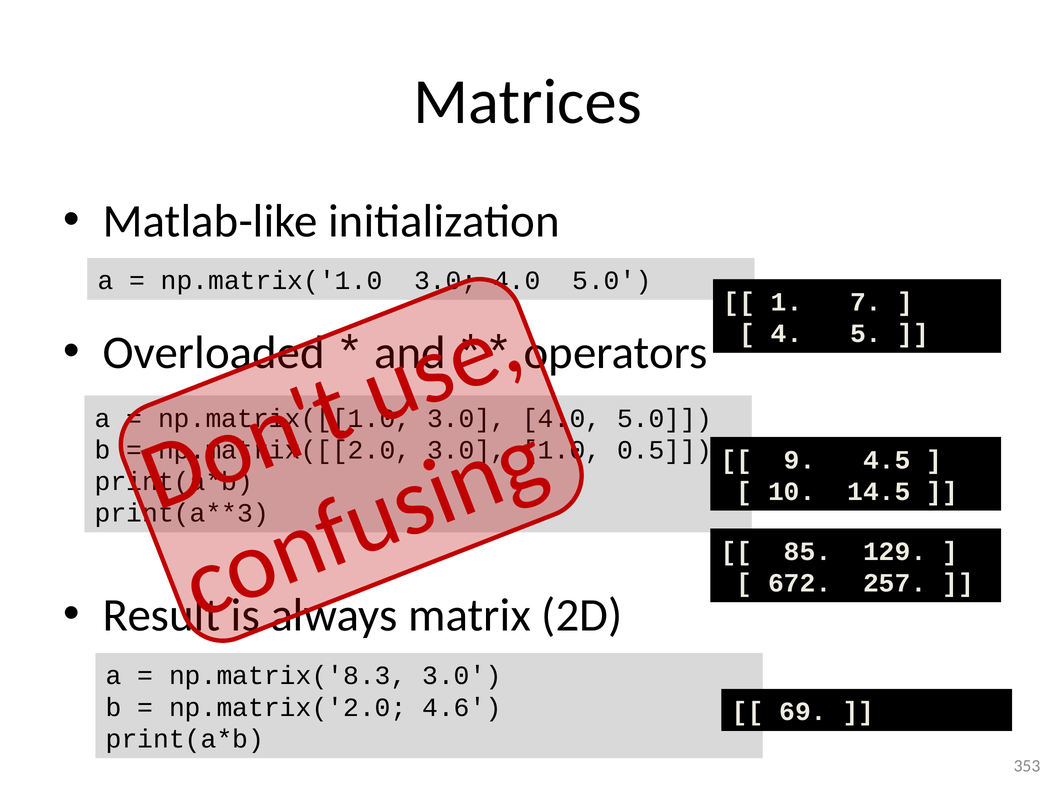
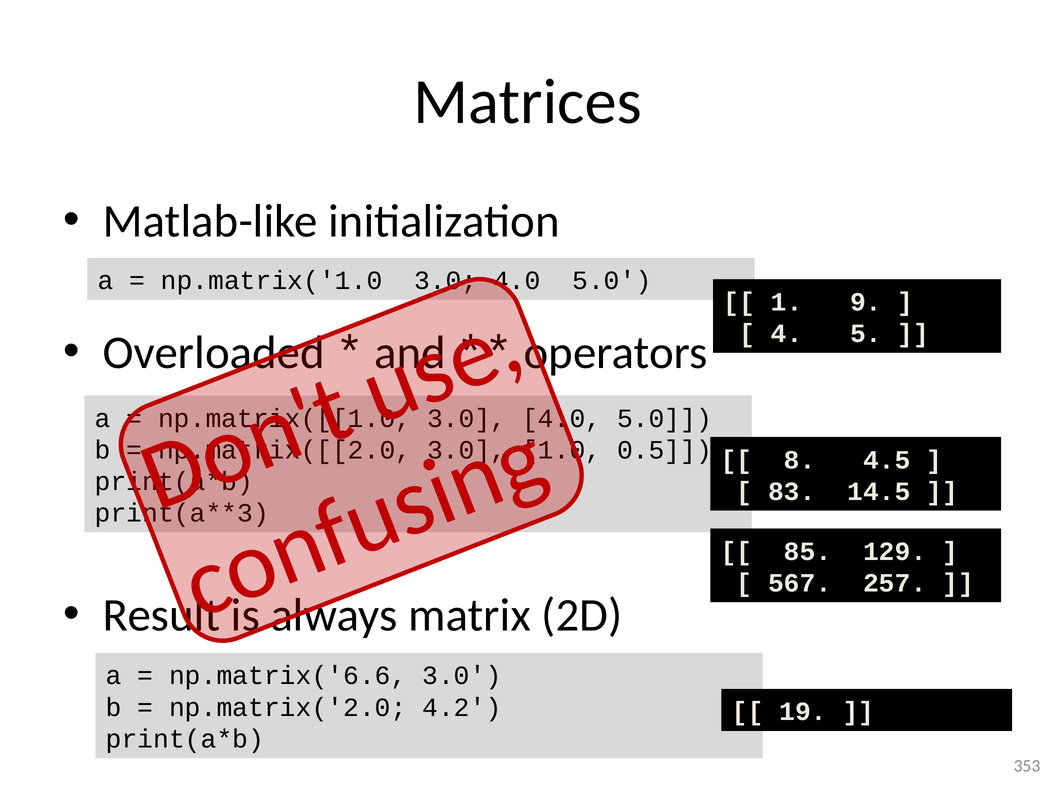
7: 7 -> 9
9: 9 -> 8
10: 10 -> 83
672: 672 -> 567
np.matrix('8.3: np.matrix('8.3 -> np.matrix('6.6
4.6: 4.6 -> 4.2
69: 69 -> 19
